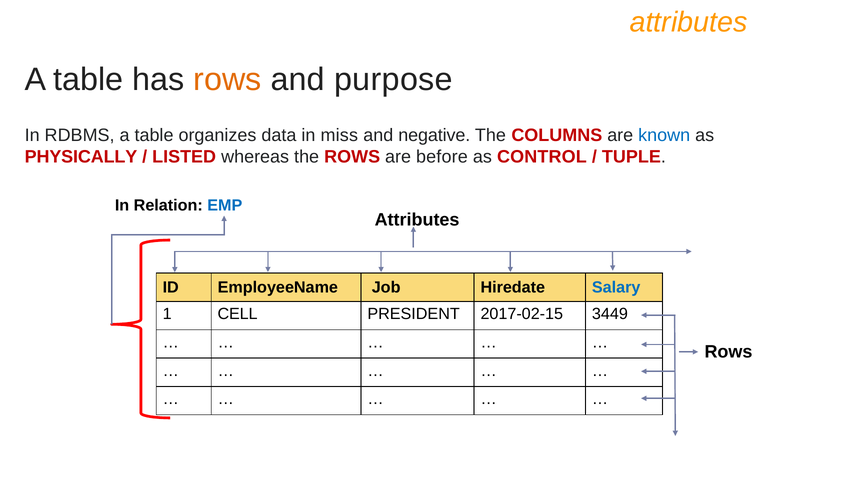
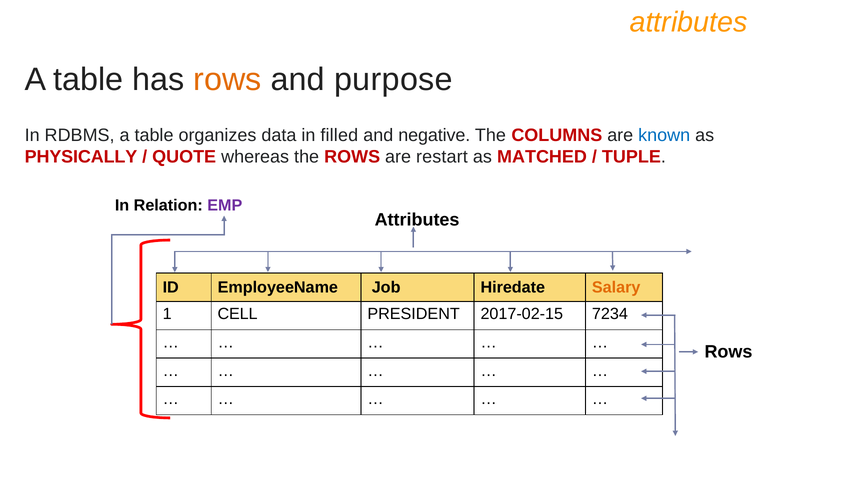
miss: miss -> filled
LISTED: LISTED -> QUOTE
before: before -> restart
CONTROL: CONTROL -> MATCHED
EMP colour: blue -> purple
Salary colour: blue -> orange
3449: 3449 -> 7234
